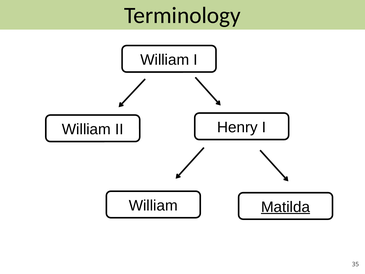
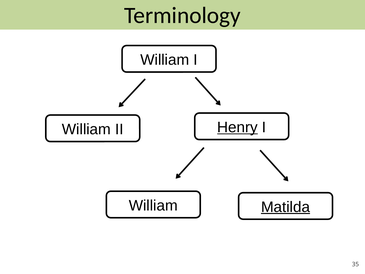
Henry underline: none -> present
